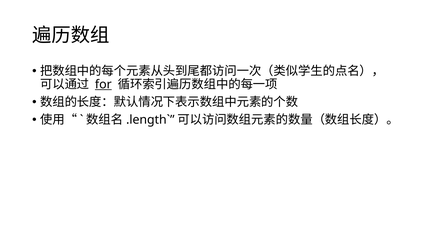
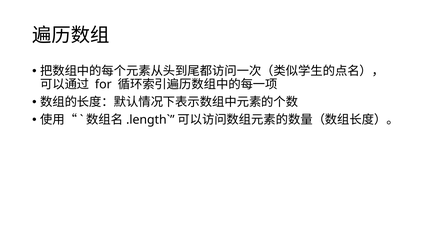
for underline: present -> none
